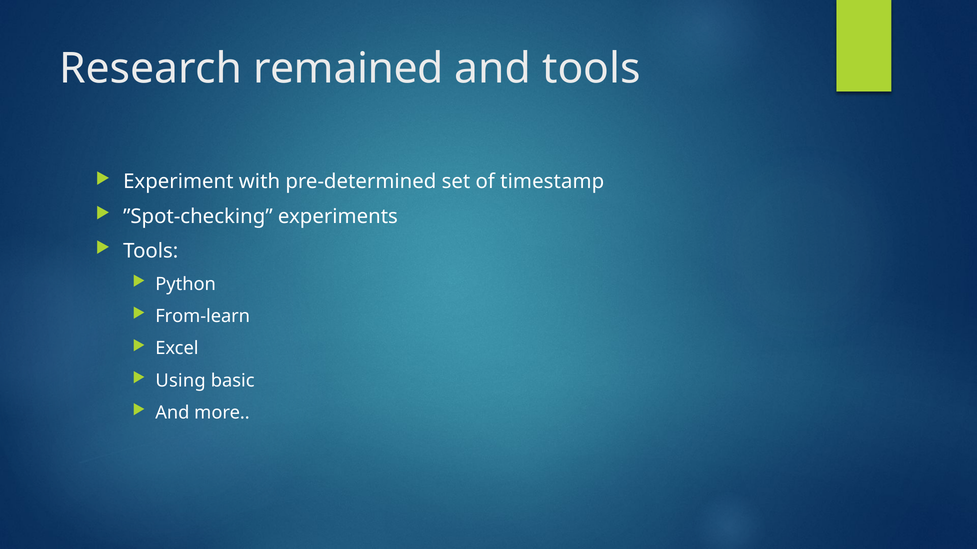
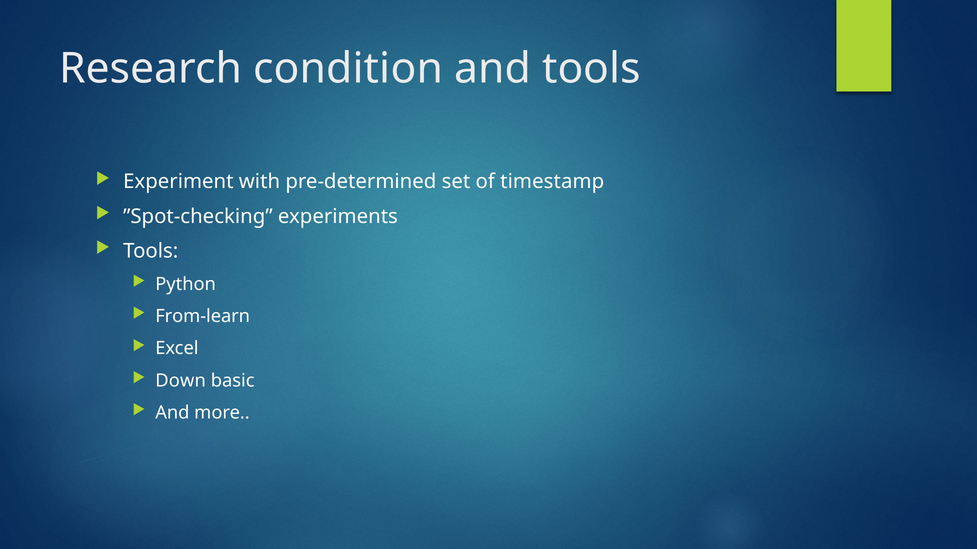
remained: remained -> condition
Using: Using -> Down
